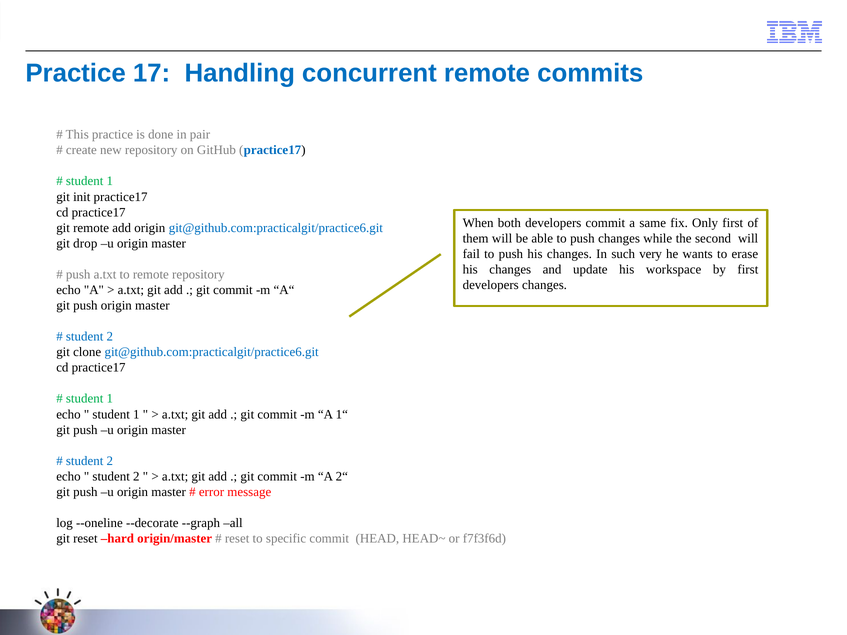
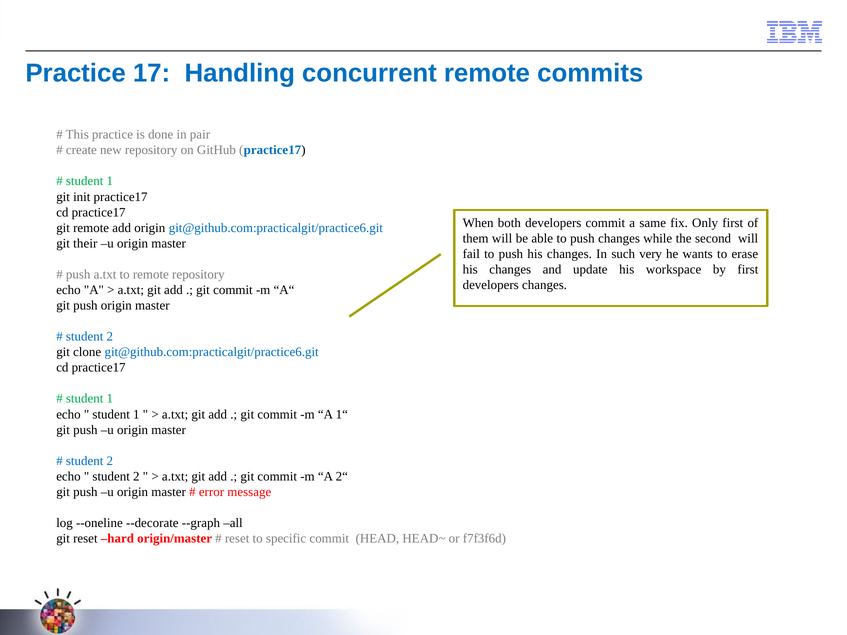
drop: drop -> their
